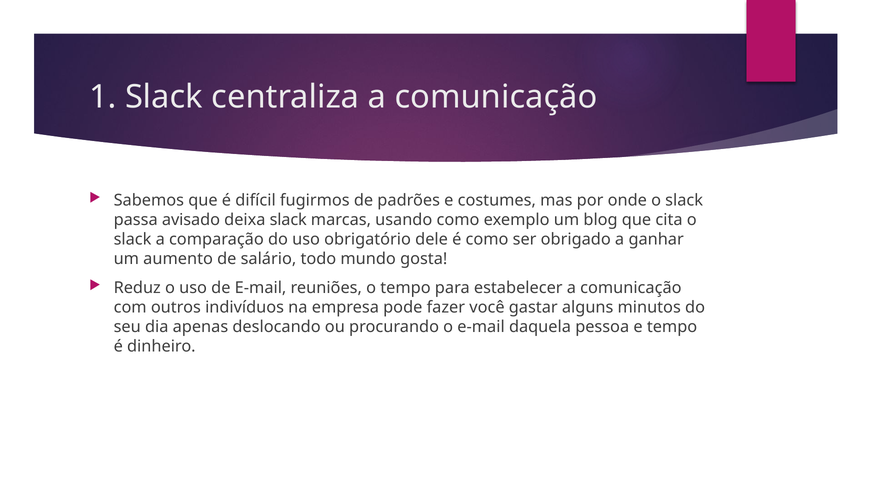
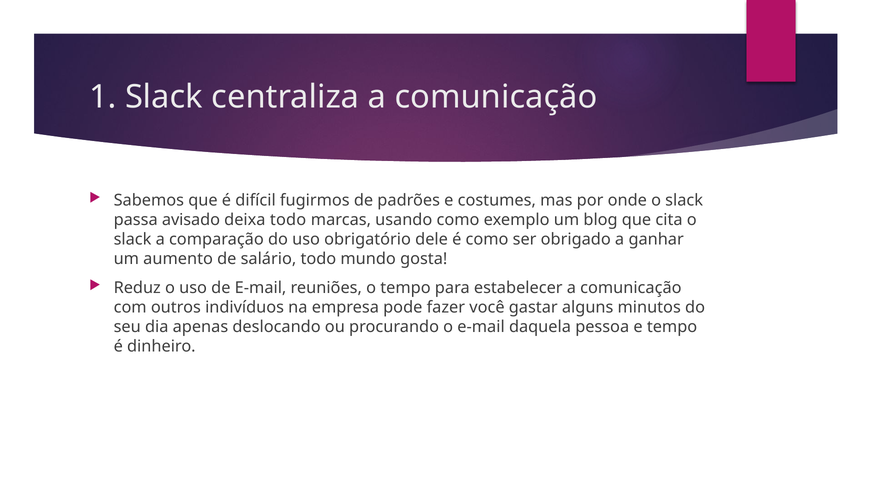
deixa slack: slack -> todo
